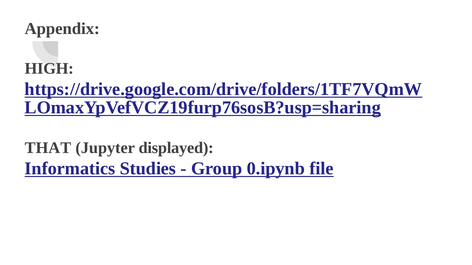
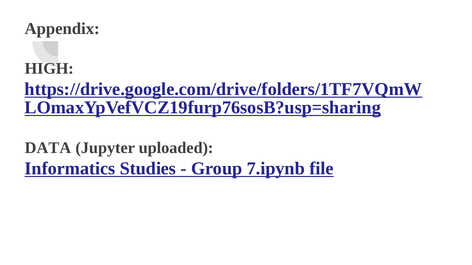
THAT: THAT -> DATA
displayed: displayed -> uploaded
0.ipynb: 0.ipynb -> 7.ipynb
